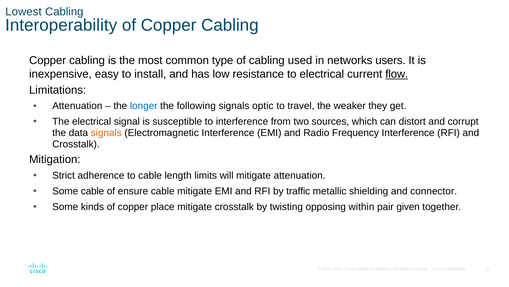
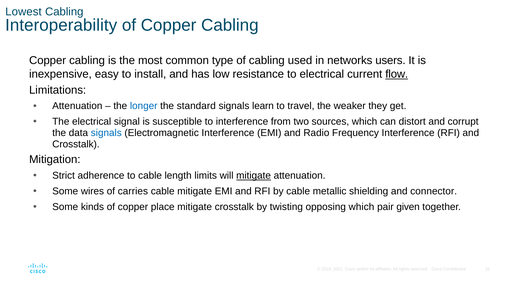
following: following -> standard
optic: optic -> learn
signals at (106, 133) colour: orange -> blue
mitigate at (254, 175) underline: none -> present
Some cable: cable -> wires
ensure: ensure -> carries
by traffic: traffic -> cable
opposing within: within -> which
